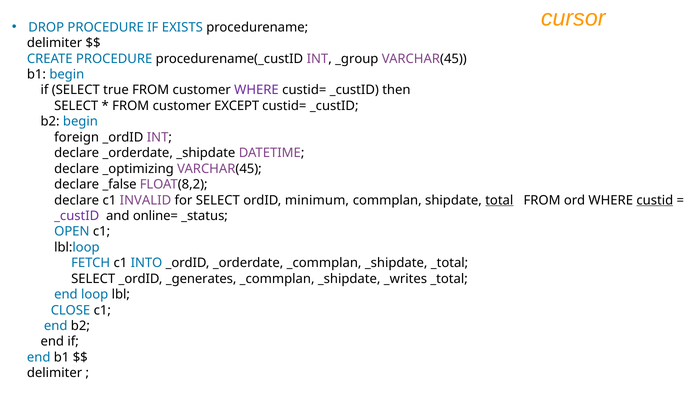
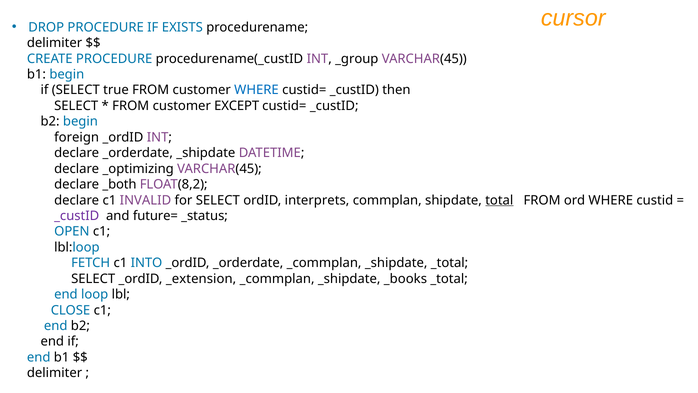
WHERE at (257, 90) colour: purple -> blue
_false: _false -> _both
minimum: minimum -> interprets
custid underline: present -> none
online=: online= -> future=
_generates: _generates -> _extension
_writes: _writes -> _books
